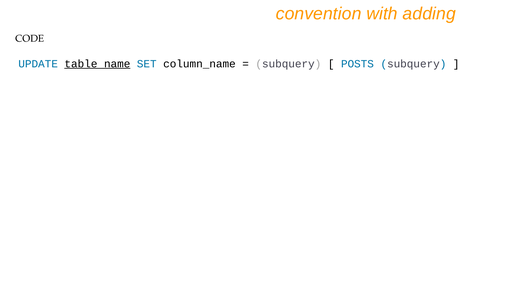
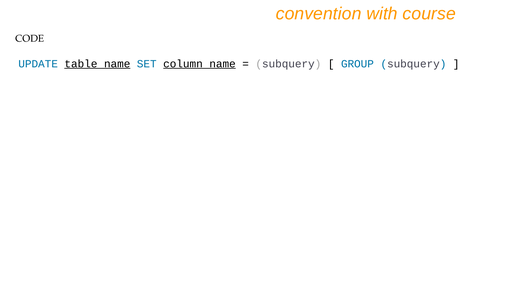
adding: adding -> course
column_name underline: none -> present
POSTS: POSTS -> GROUP
